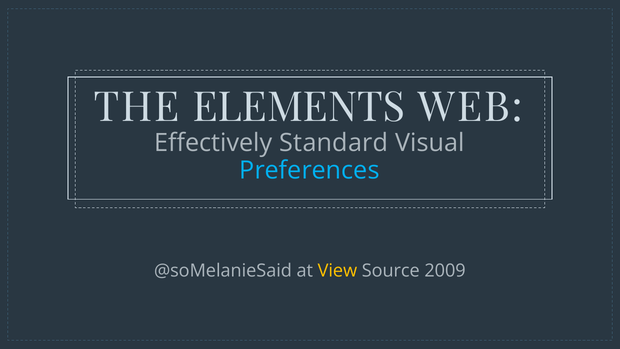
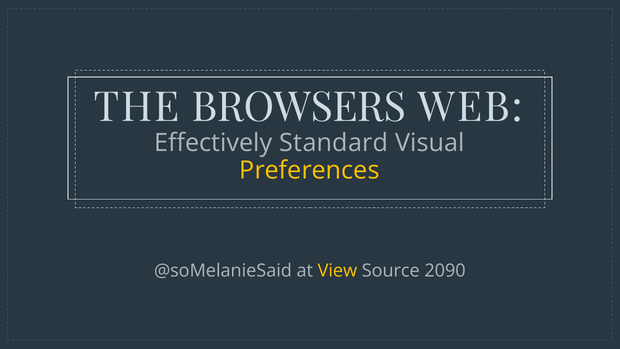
ELEMENTS: ELEMENTS -> BROWSERS
Preferences colour: light blue -> yellow
2009: 2009 -> 2090
